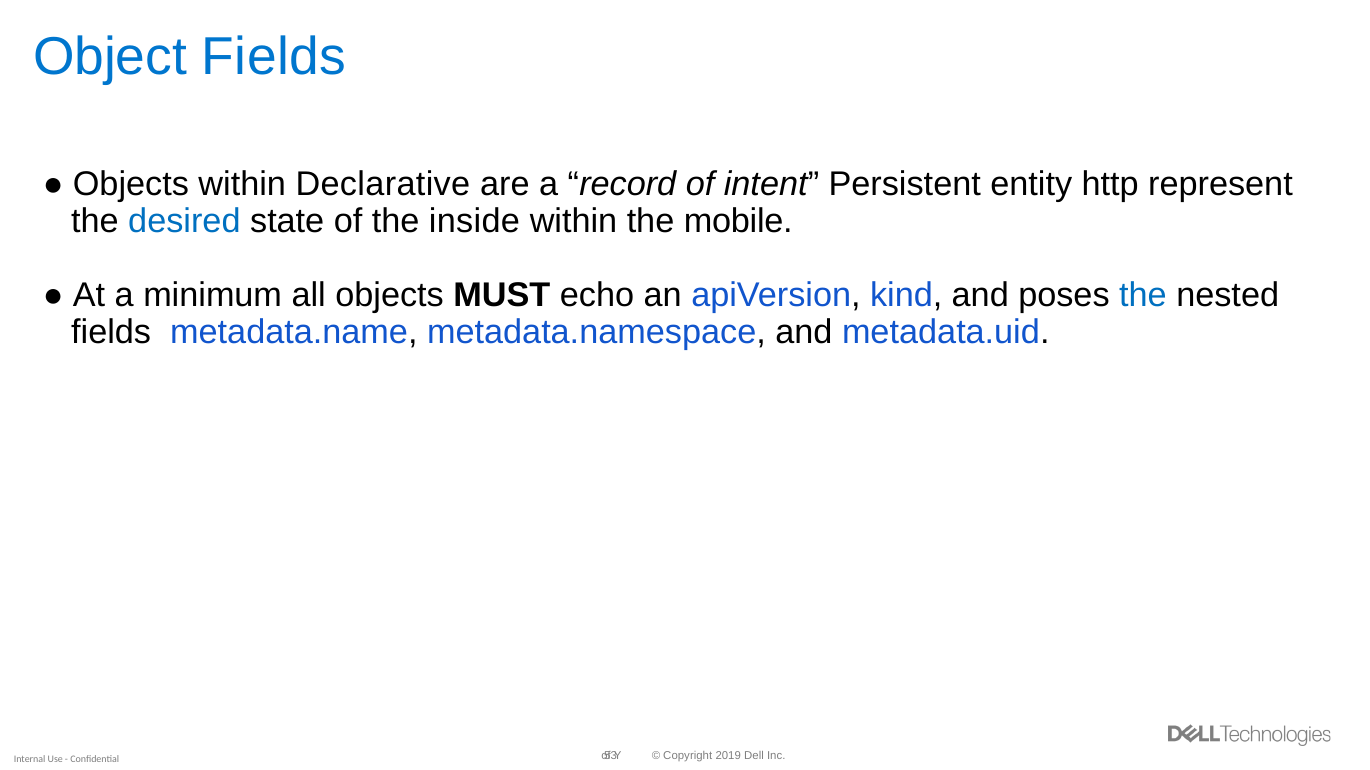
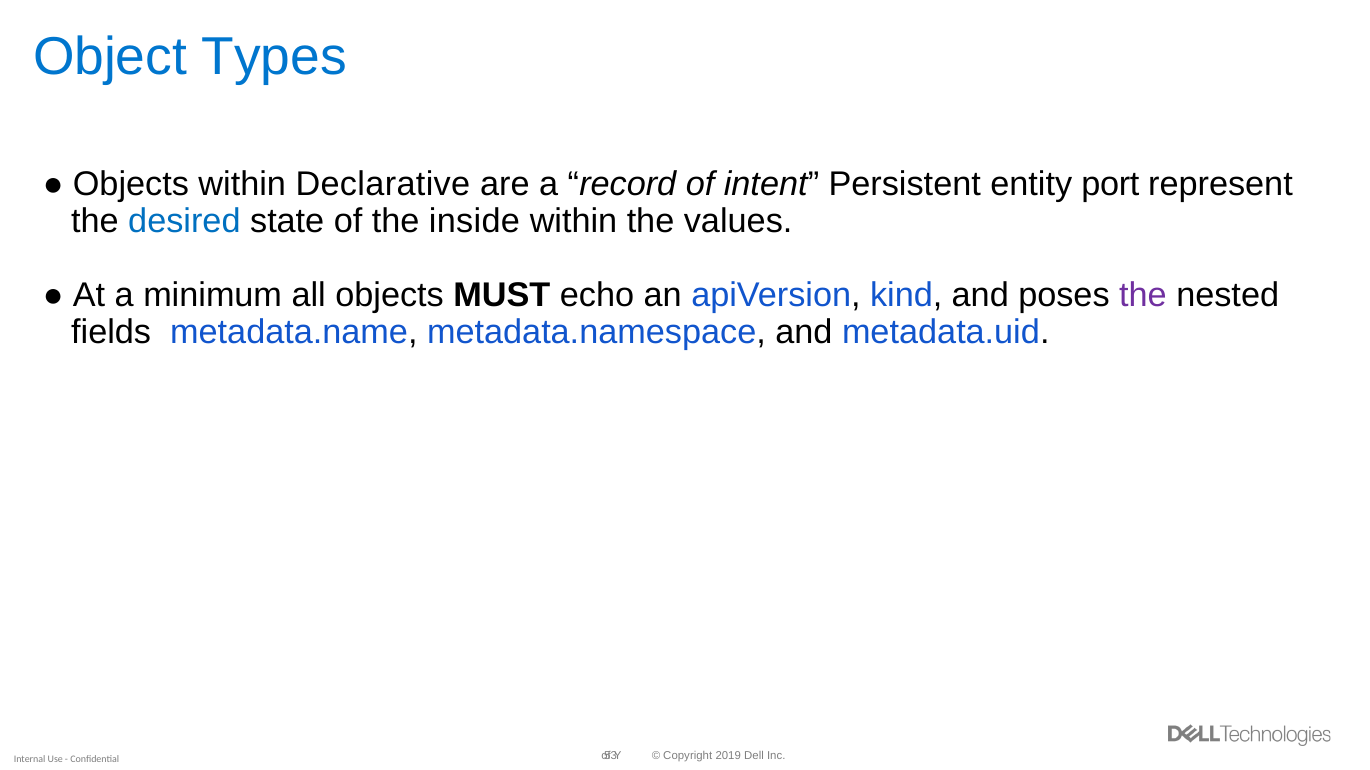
Object Fields: Fields -> Types
http: http -> port
mobile: mobile -> values
the at (1143, 295) colour: blue -> purple
